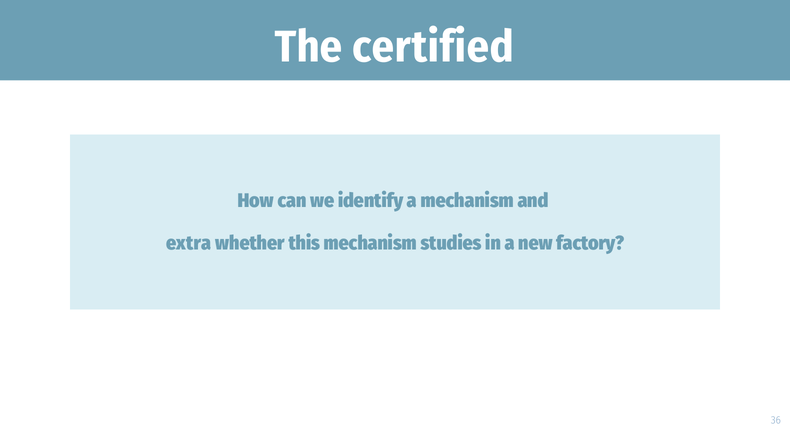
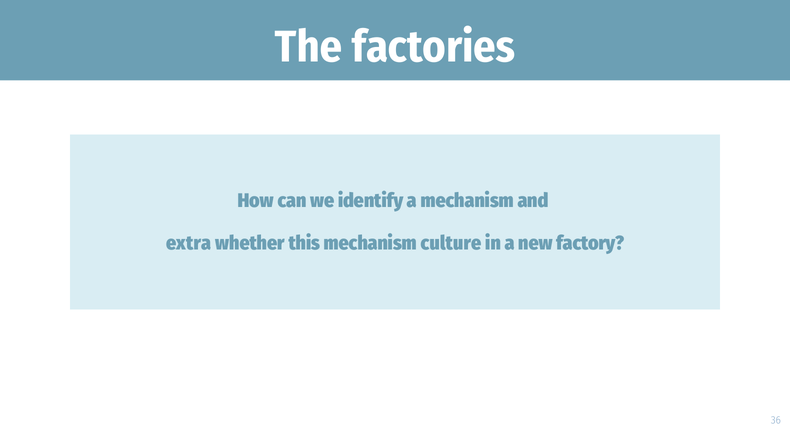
certified: certified -> factories
studies: studies -> culture
